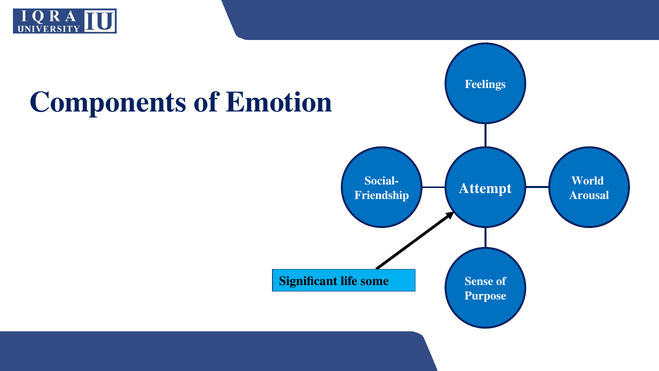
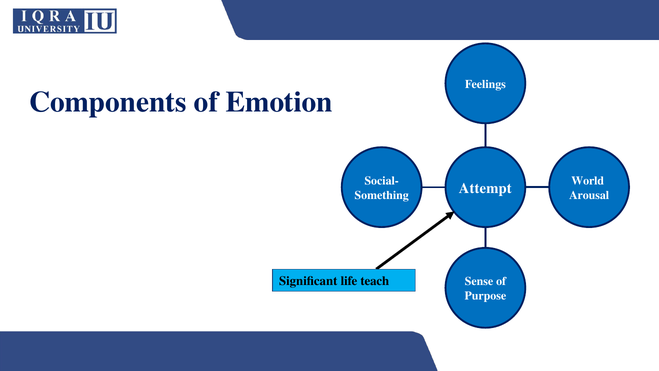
Friendship: Friendship -> Something
some: some -> teach
